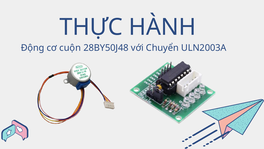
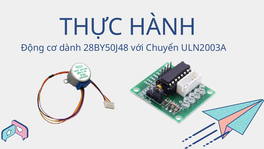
cuộn: cuộn -> dành
